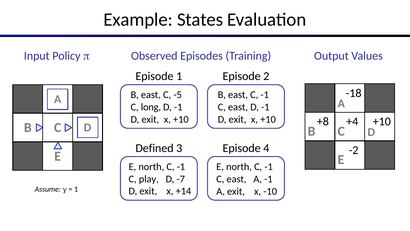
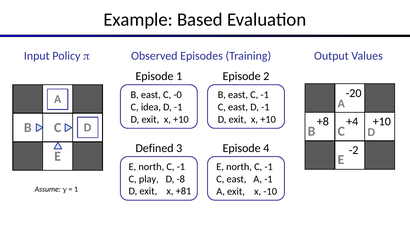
States: States -> Based
-18: -18 -> -20
-5: -5 -> -0
long: long -> idea
-7: -7 -> -8
+14: +14 -> +81
